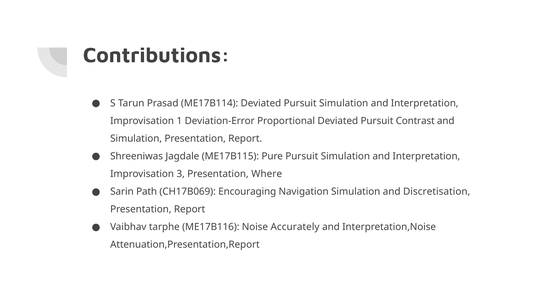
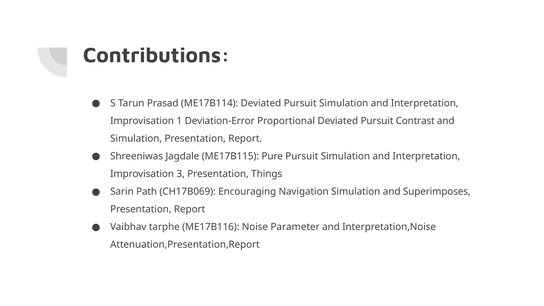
Where: Where -> Things
Discretisation: Discretisation -> Superimposes
Accurately: Accurately -> Parameter
